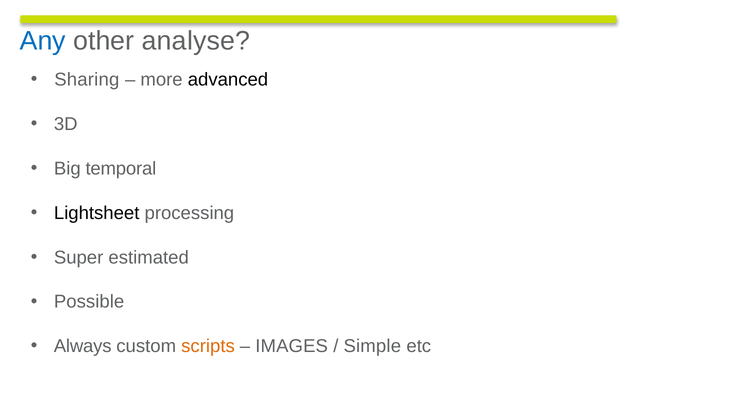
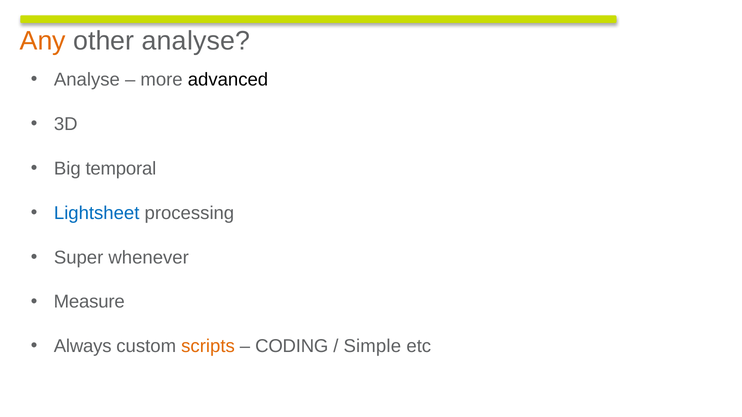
Any colour: blue -> orange
Sharing at (87, 80): Sharing -> Analyse
Lightsheet colour: black -> blue
estimated: estimated -> whenever
Possible: Possible -> Measure
IMAGES: IMAGES -> CODING
